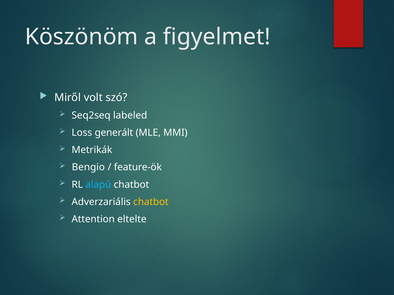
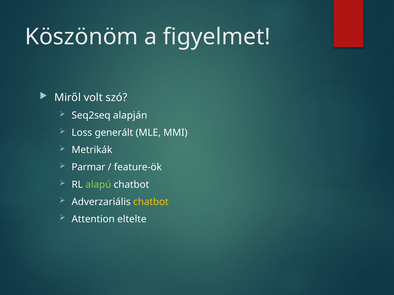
labeled: labeled -> alapján
Bengio: Bengio -> Parmar
alapú colour: light blue -> light green
